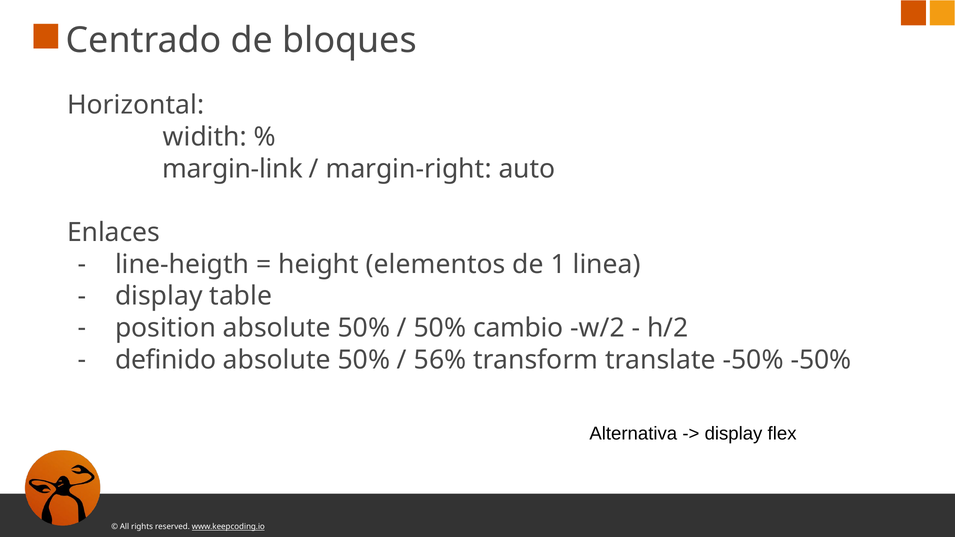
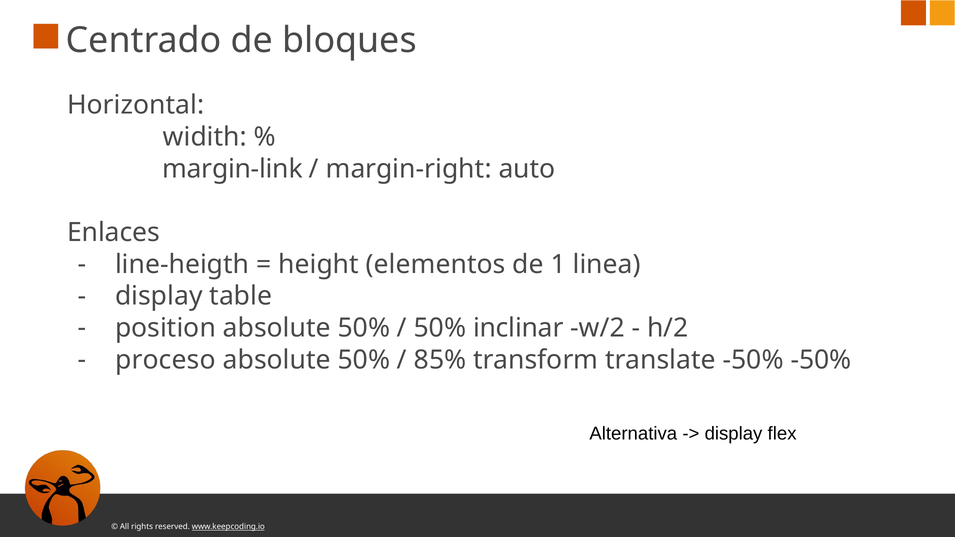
cambio: cambio -> inclinar
definido: definido -> proceso
56%: 56% -> 85%
